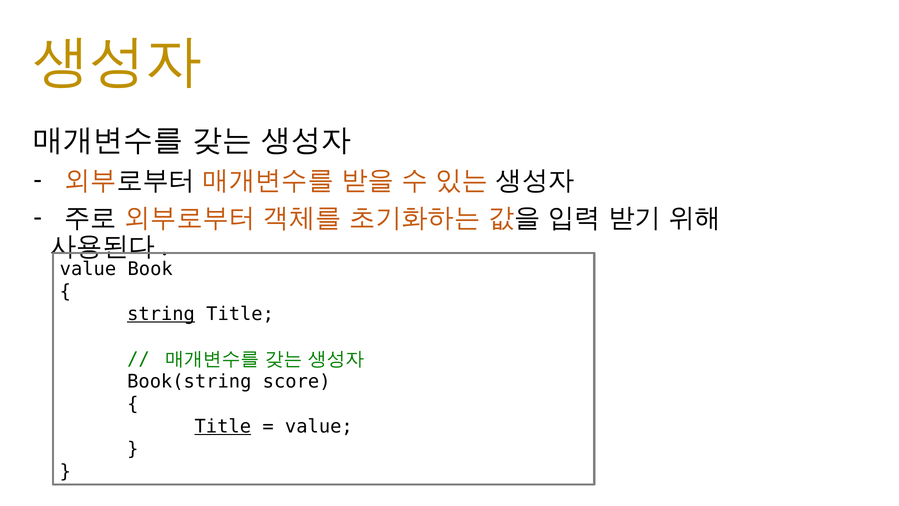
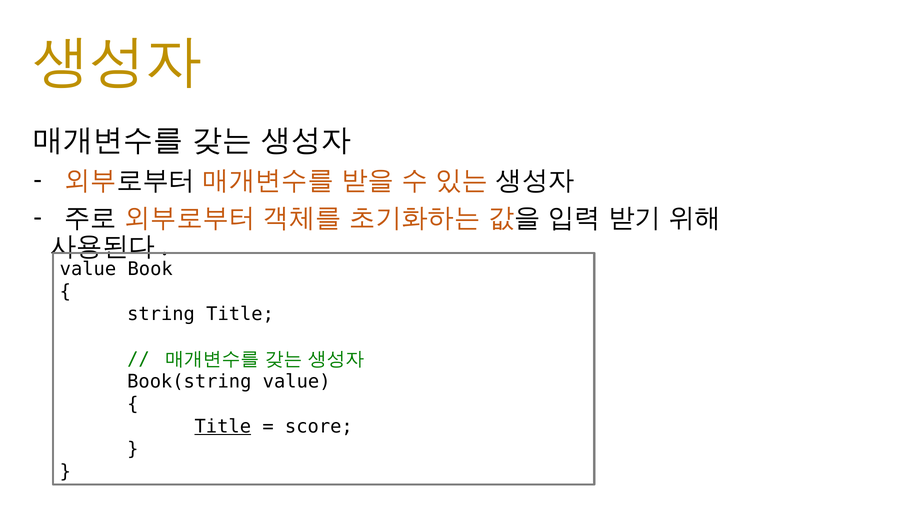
string underline: present -> none
Book(string score: score -> value
value at (319, 426): value -> score
